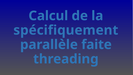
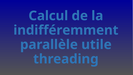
spécifiquement: spécifiquement -> indifféremment
faite: faite -> utile
